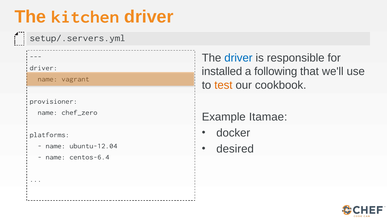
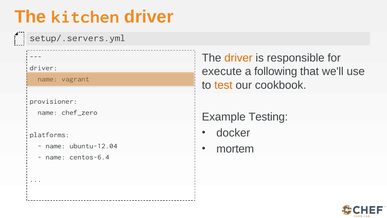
driver at (238, 58) colour: blue -> orange
installed: installed -> execute
Itamae: Itamae -> Testing
desired: desired -> mortem
